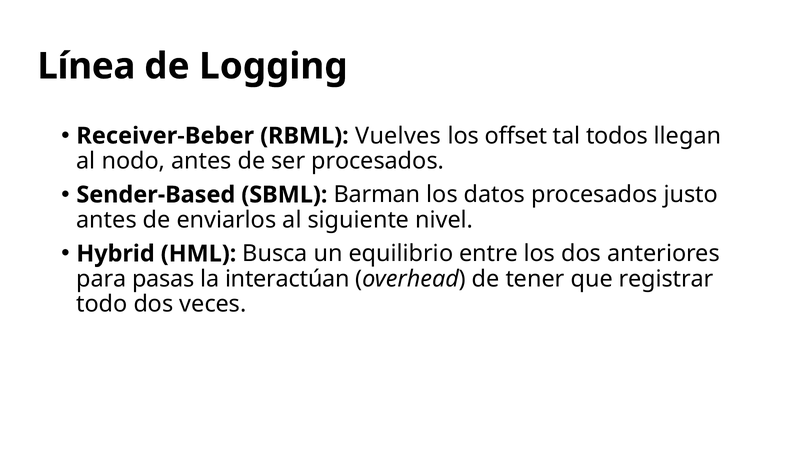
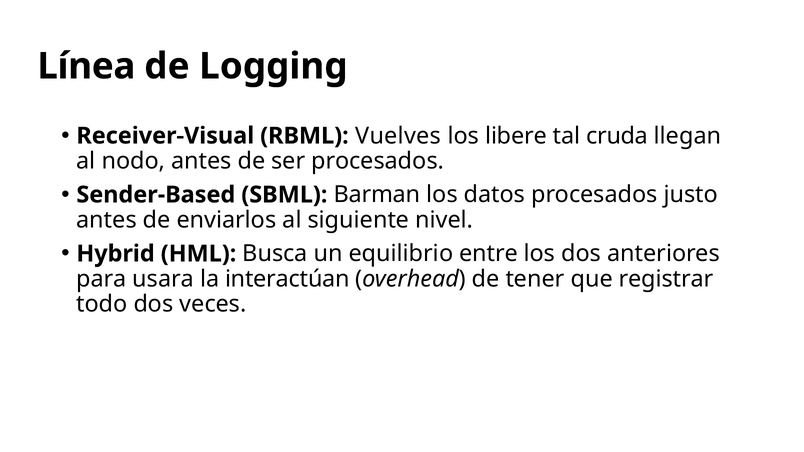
Receiver-Beber: Receiver-Beber -> Receiver-Visual
offset: offset -> libere
todos: todos -> cruda
pasas: pasas -> usara
